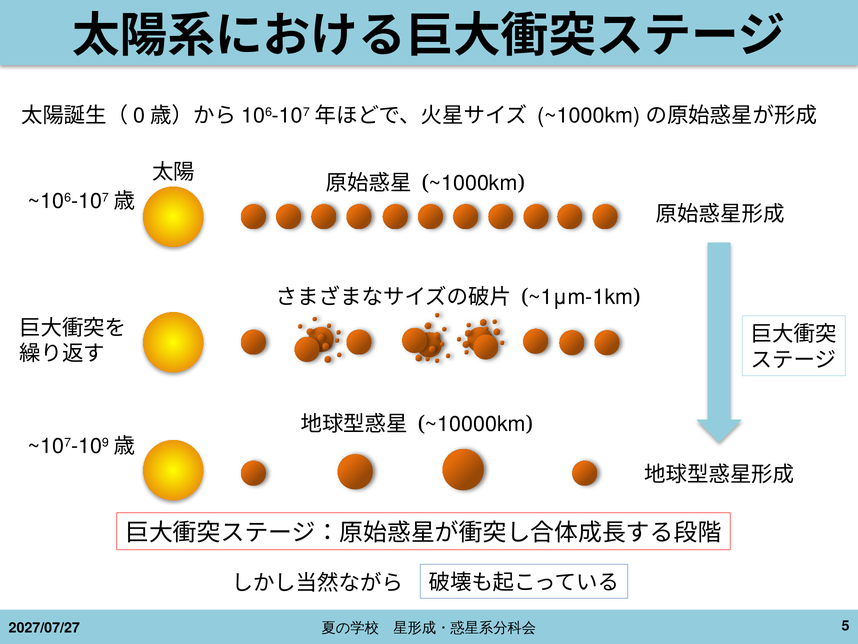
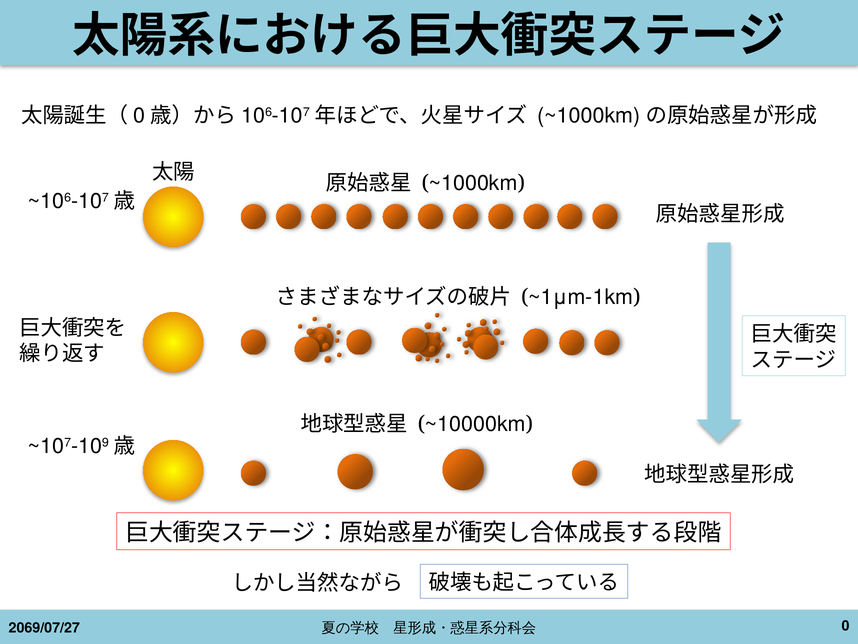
5: 5 -> 0
2027/07/27: 2027/07/27 -> 2069/07/27
